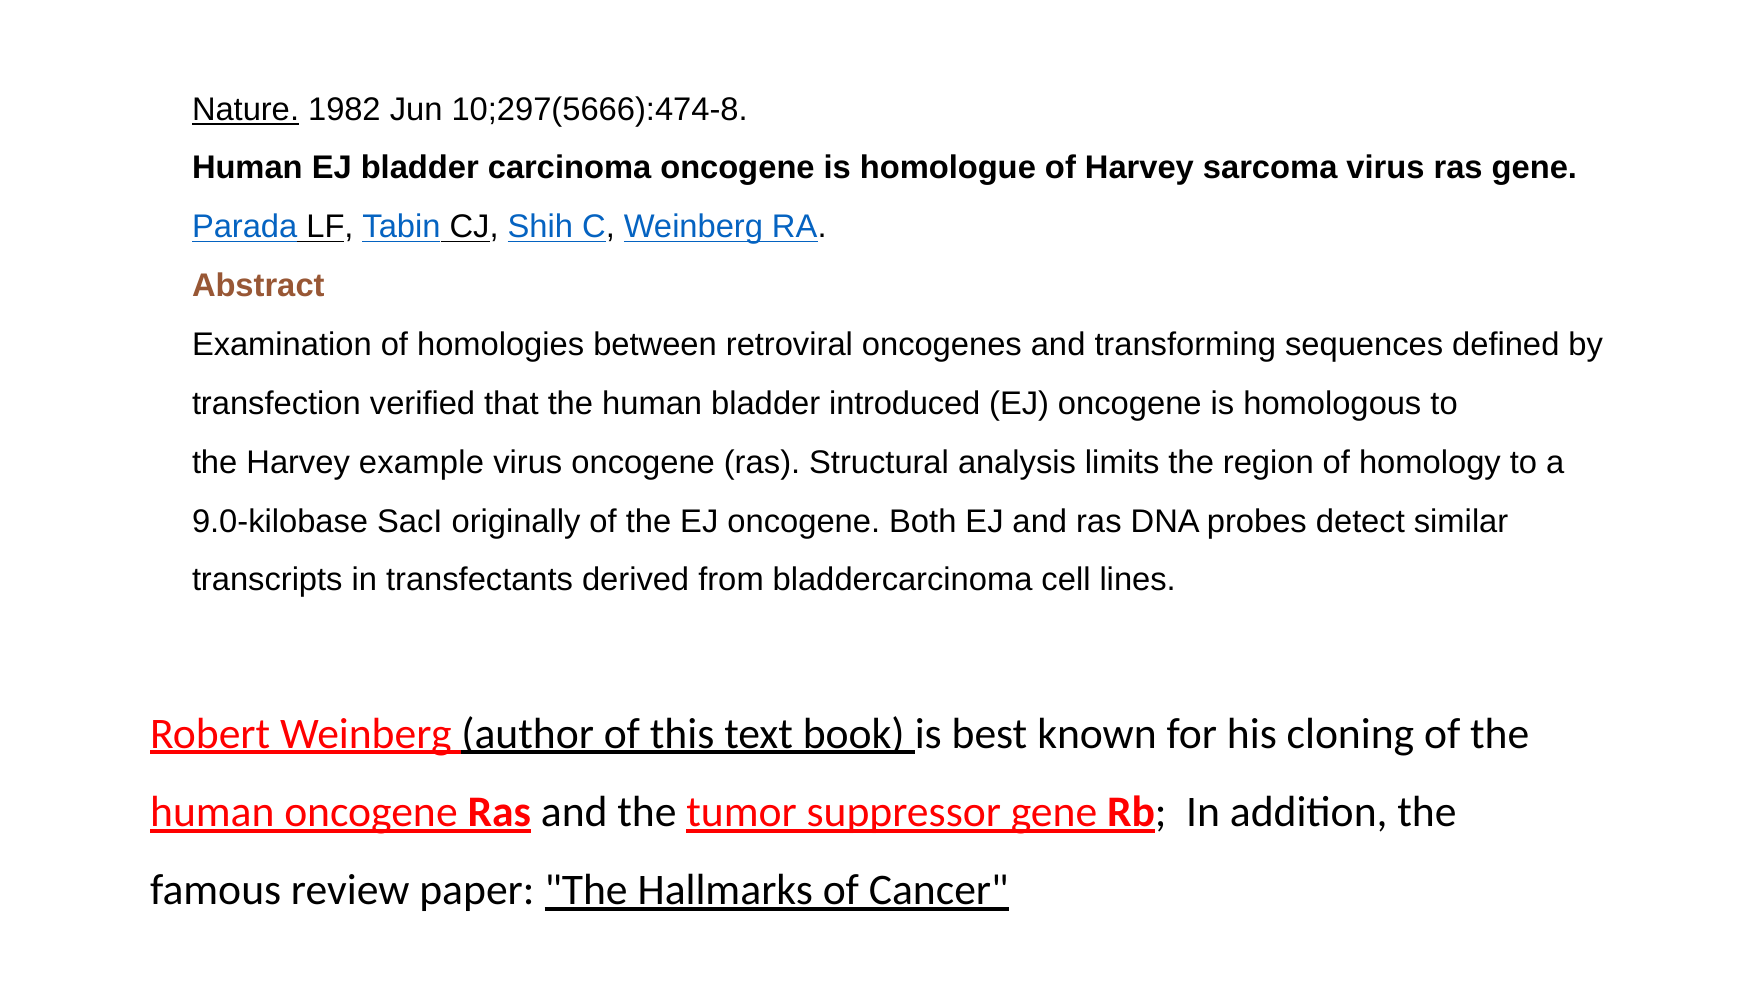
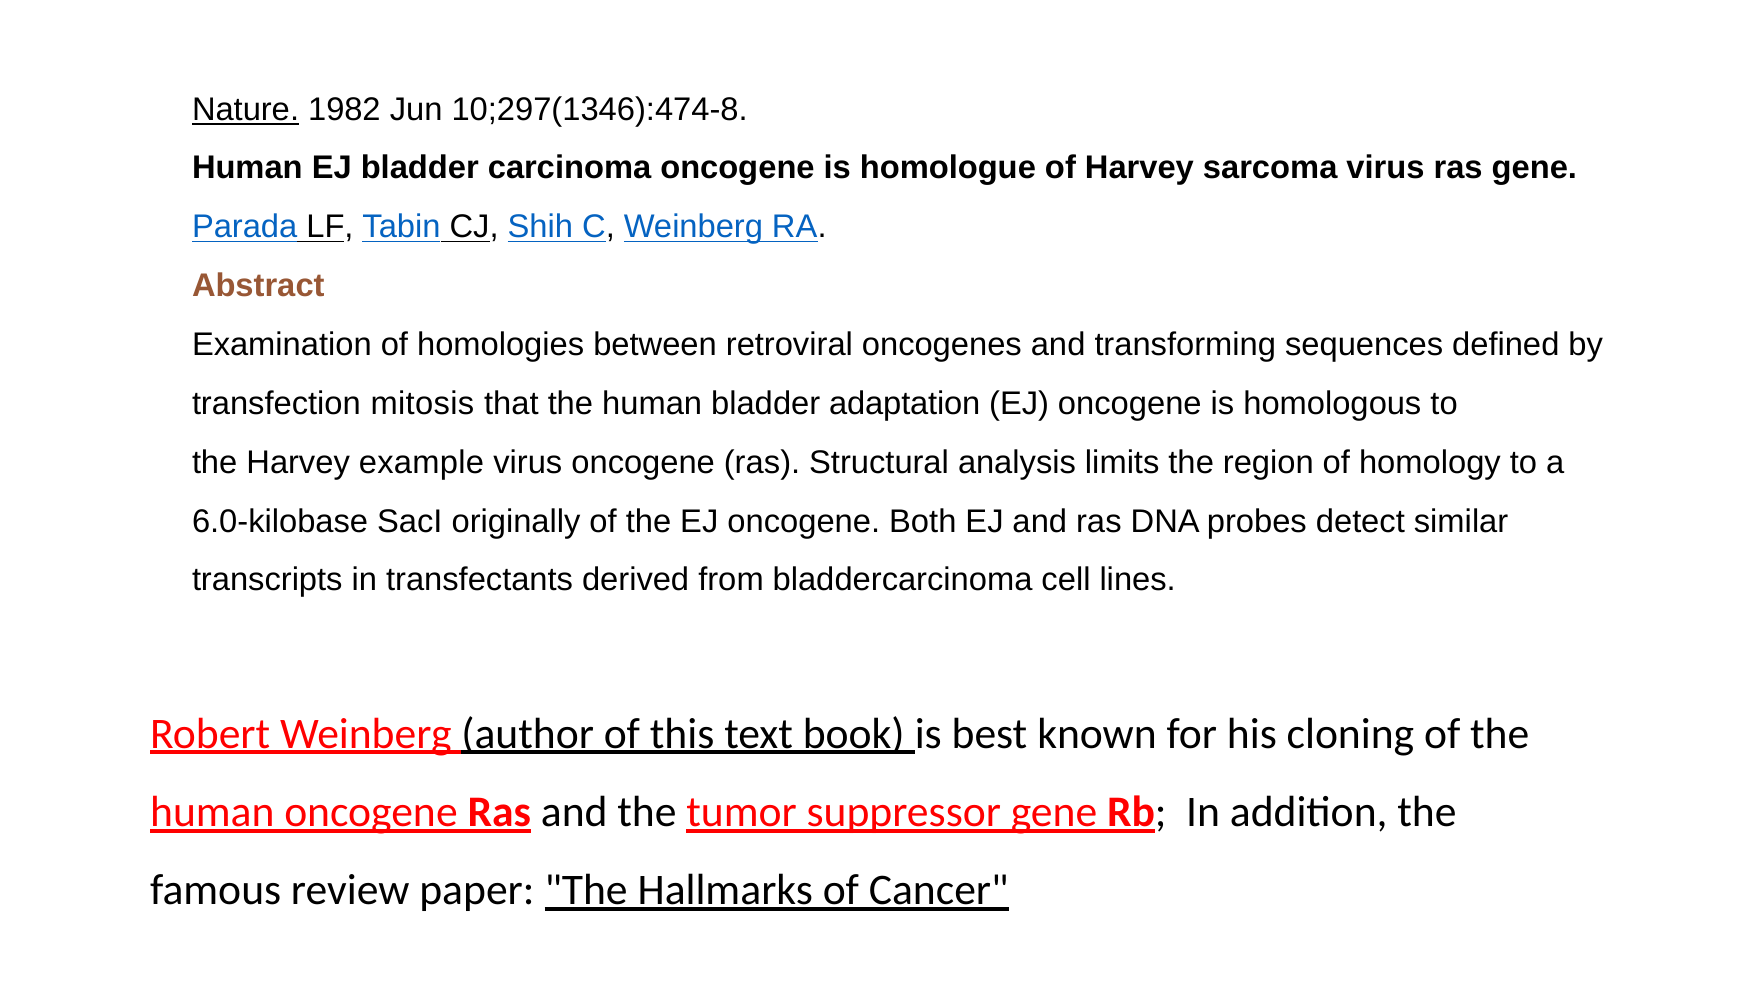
10;297(5666):474-8: 10;297(5666):474-8 -> 10;297(1346):474-8
verified: verified -> mitosis
introduced: introduced -> adaptation
9.0-kilobase: 9.0-kilobase -> 6.0-kilobase
